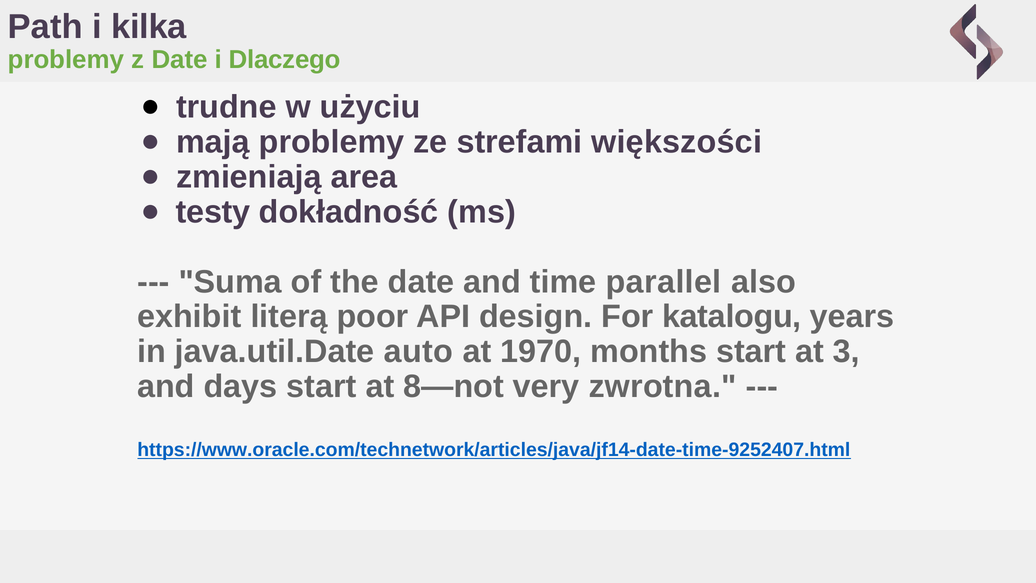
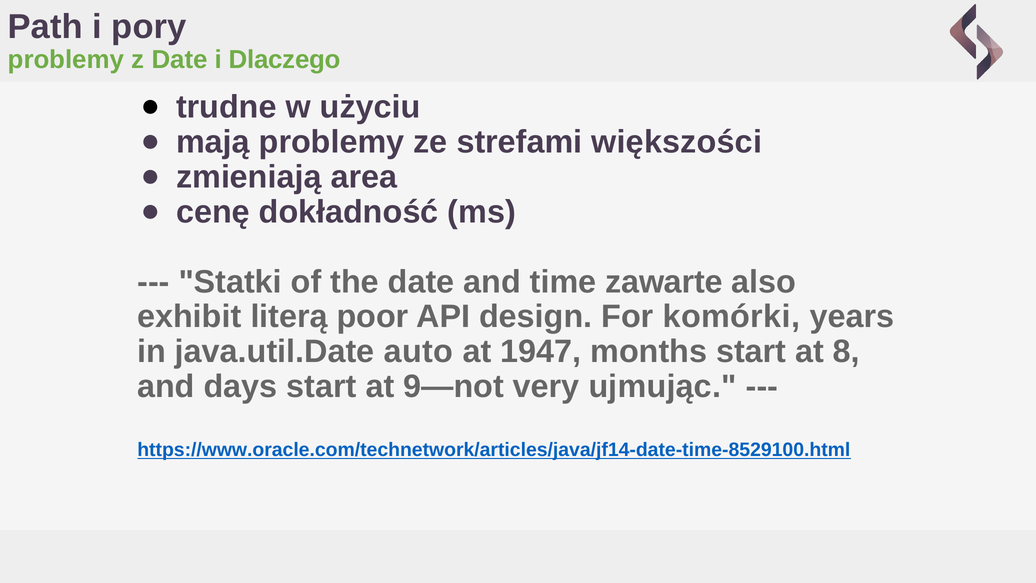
kilka: kilka -> pory
testy: testy -> cenę
Suma: Suma -> Statki
parallel: parallel -> zawarte
katalogu: katalogu -> komórki
1970: 1970 -> 1947
3: 3 -> 8
8—not: 8—not -> 9—not
zwrotna: zwrotna -> ujmując
https://www.oracle.com/technetwork/articles/java/jf14-date-time-9252407.html: https://www.oracle.com/technetwork/articles/java/jf14-date-time-9252407.html -> https://www.oracle.com/technetwork/articles/java/jf14-date-time-8529100.html
